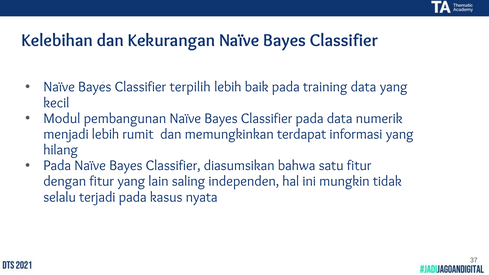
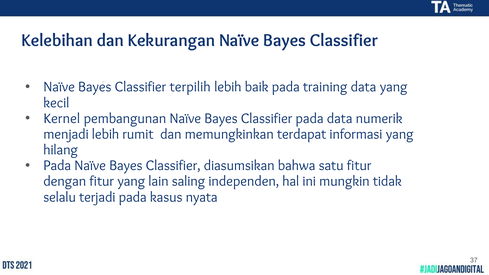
Modul: Modul -> Kernel
